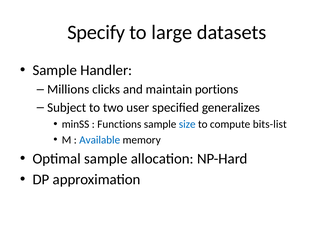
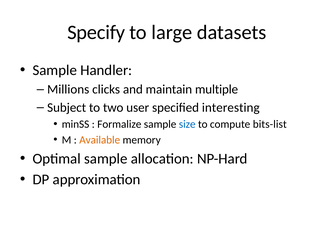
portions: portions -> multiple
generalizes: generalizes -> interesting
Functions: Functions -> Formalize
Available colour: blue -> orange
